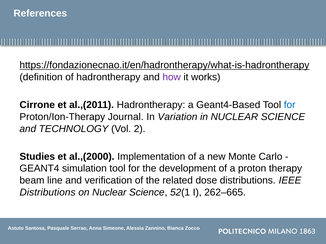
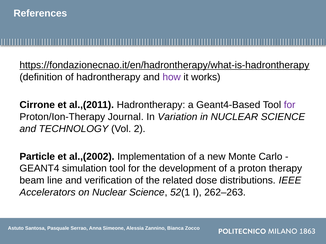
for at (290, 105) colour: blue -> purple
Studies: Studies -> Particle
al.,(2000: al.,(2000 -> al.,(2002
Distributions at (48, 193): Distributions -> Accelerators
262–665: 262–665 -> 262–263
